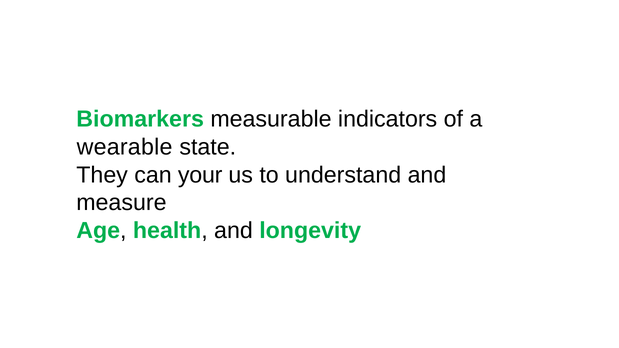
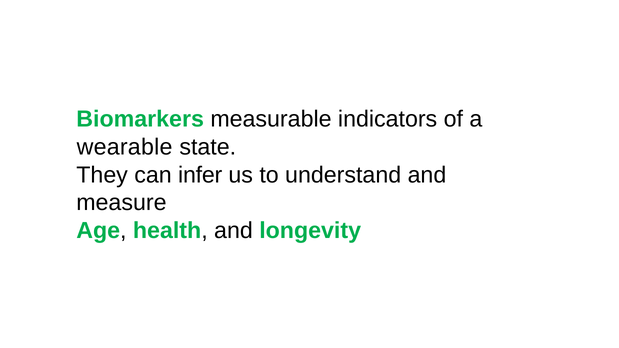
your: your -> infer
